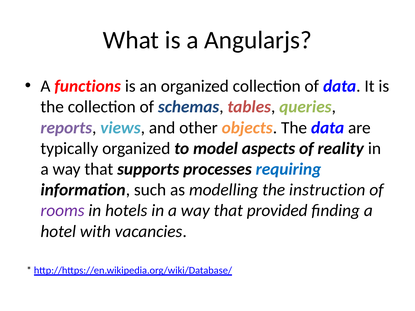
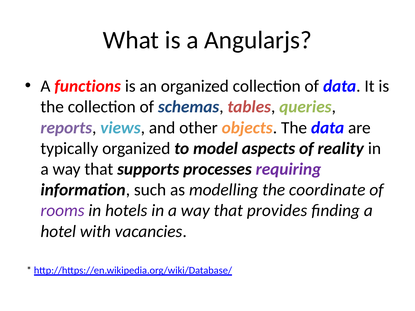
requiring colour: blue -> purple
instruction: instruction -> coordinate
provided: provided -> provides
